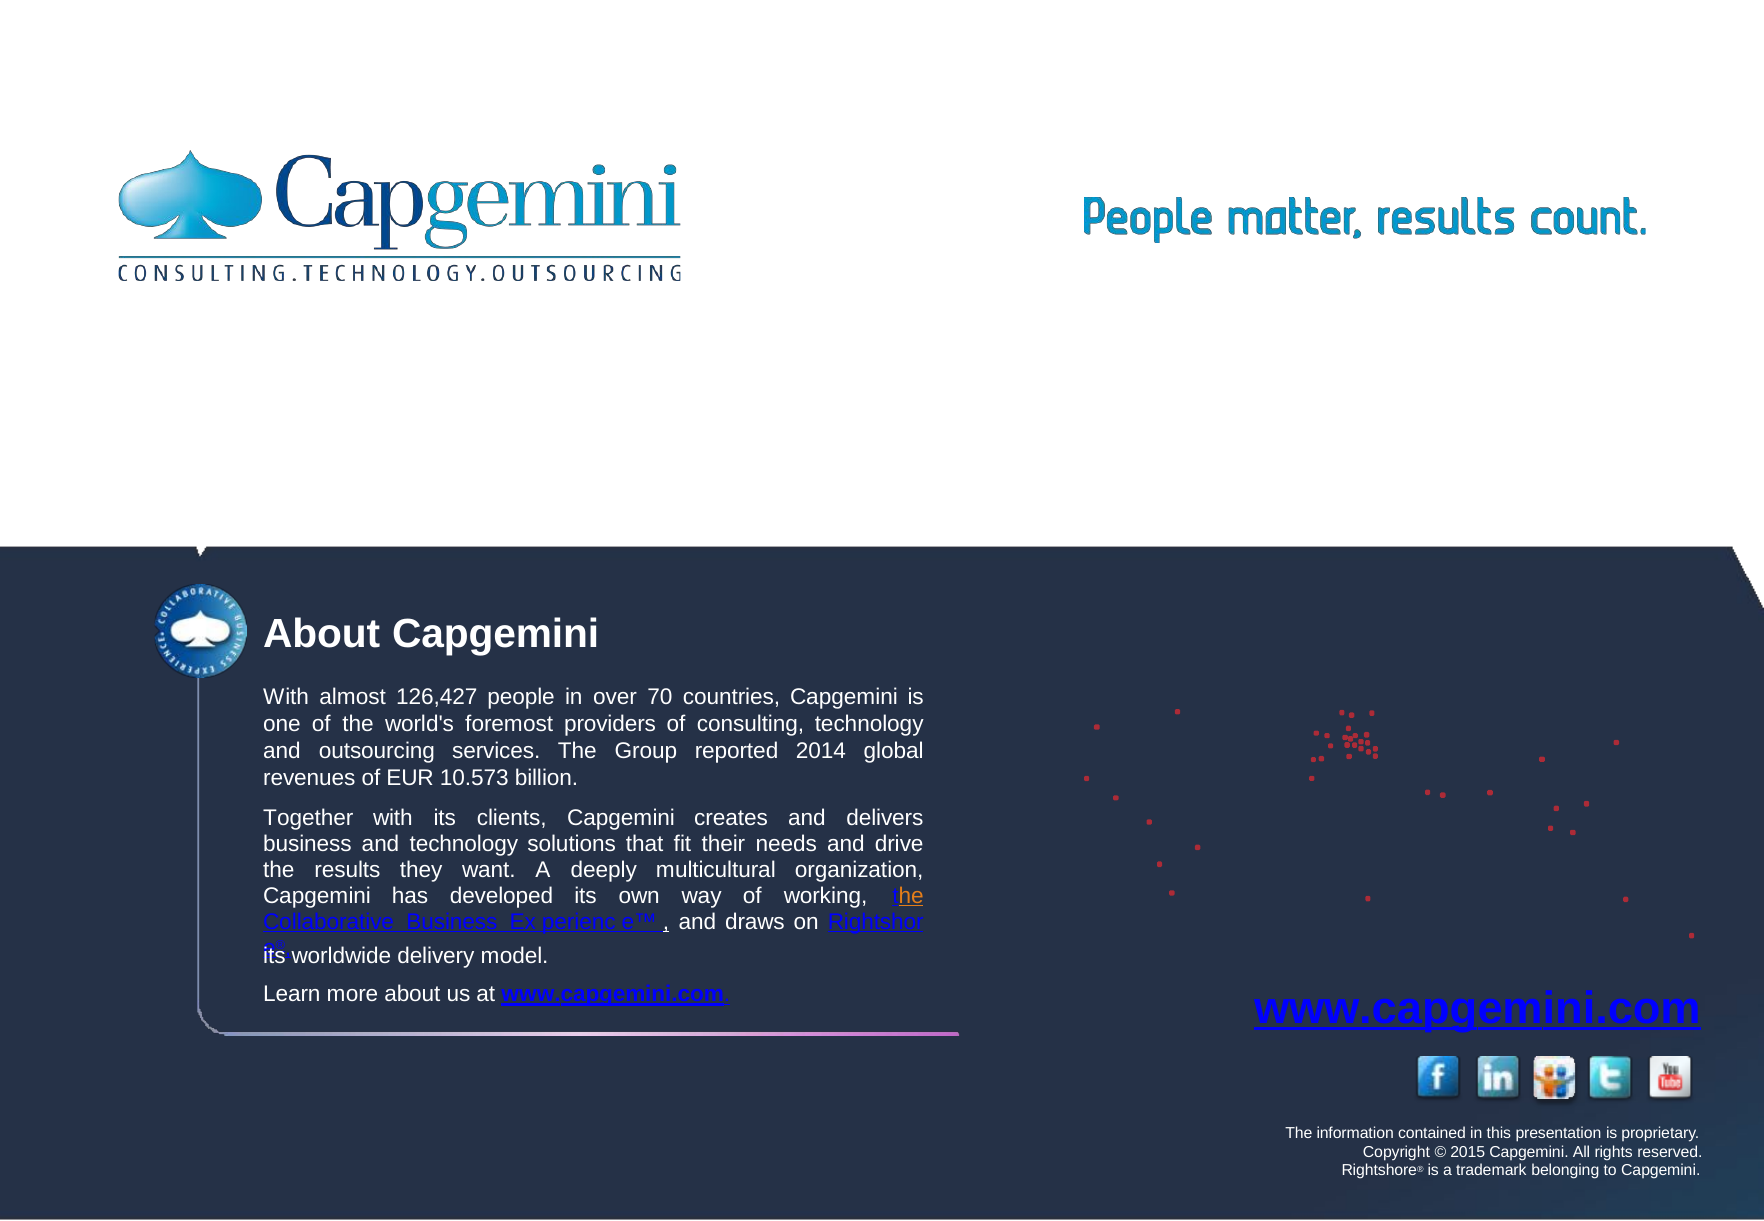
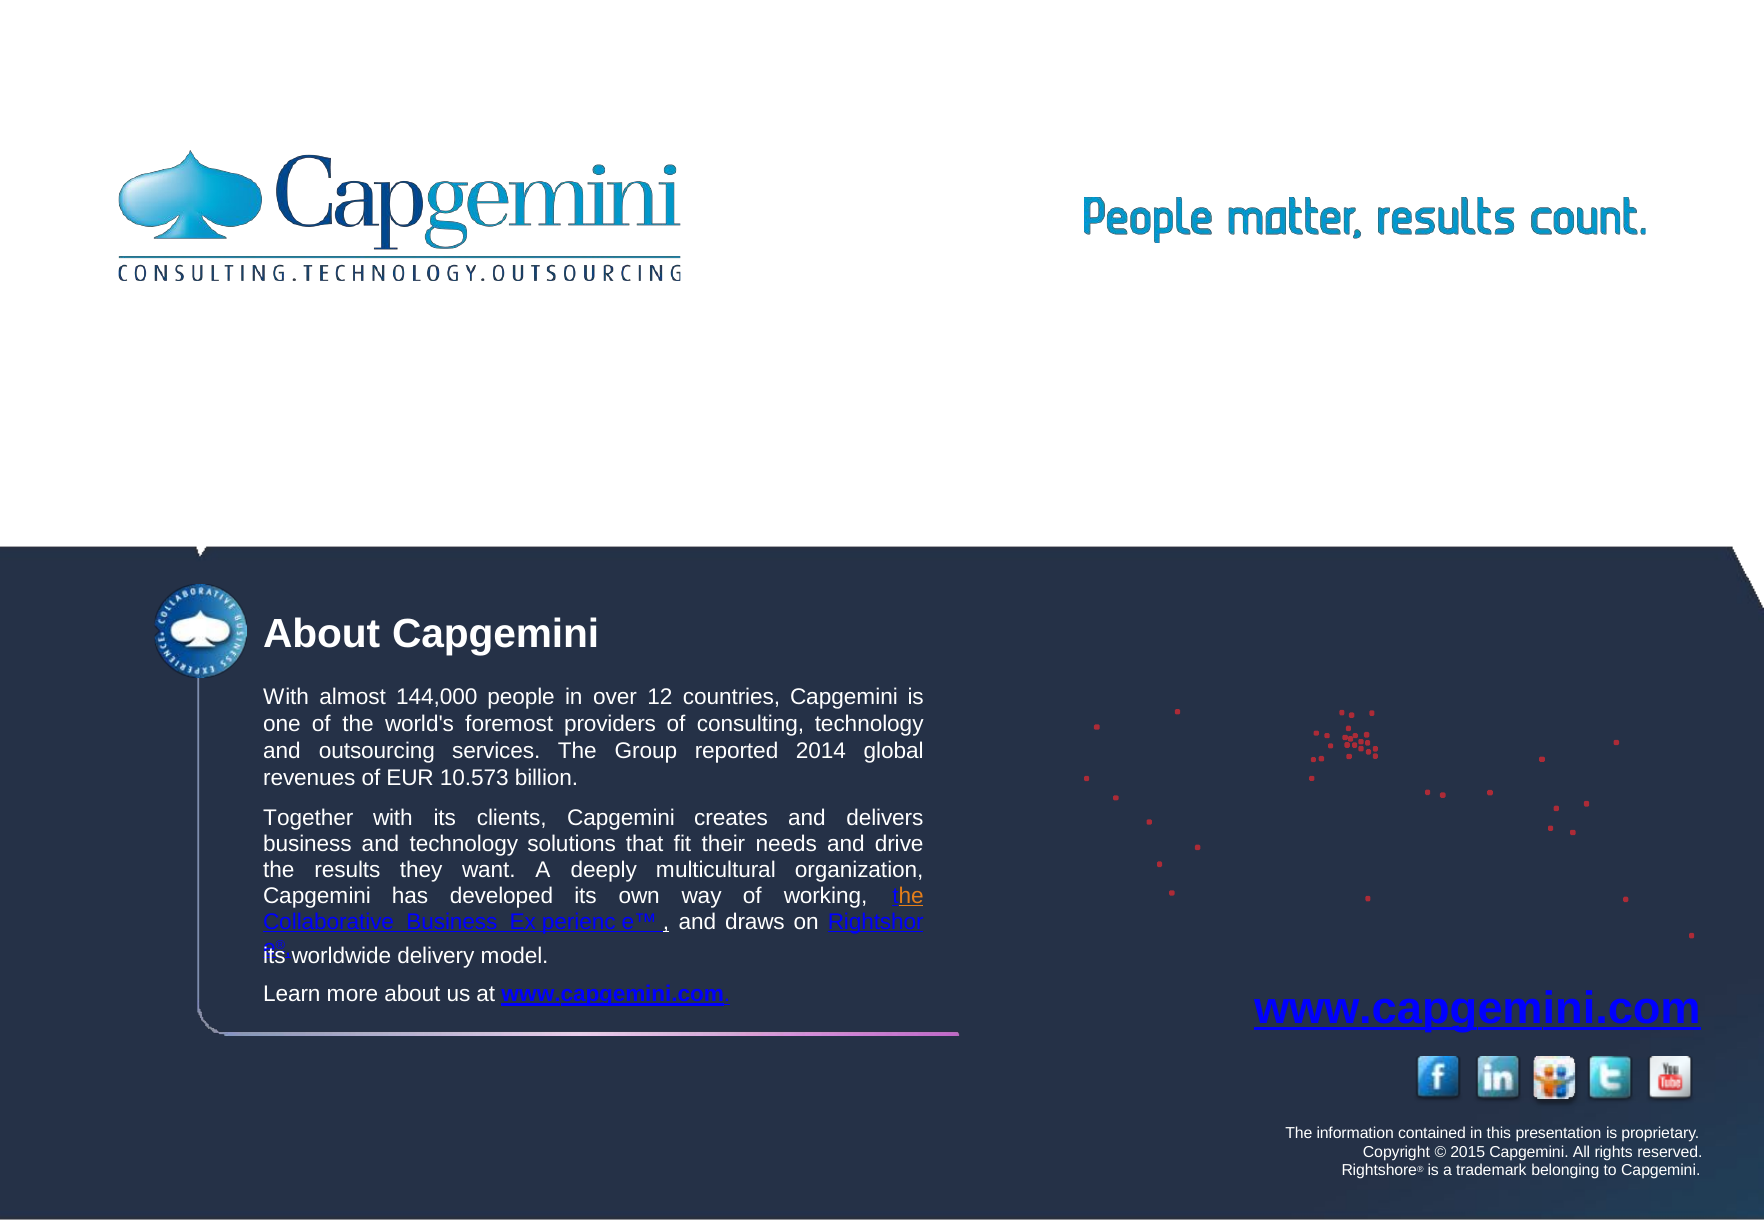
126,427: 126,427 -> 144,000
70: 70 -> 12
